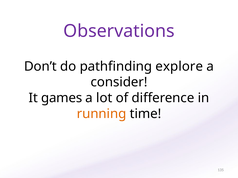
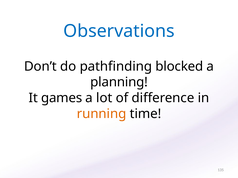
Observations colour: purple -> blue
explore: explore -> blocked
consider: consider -> planning
